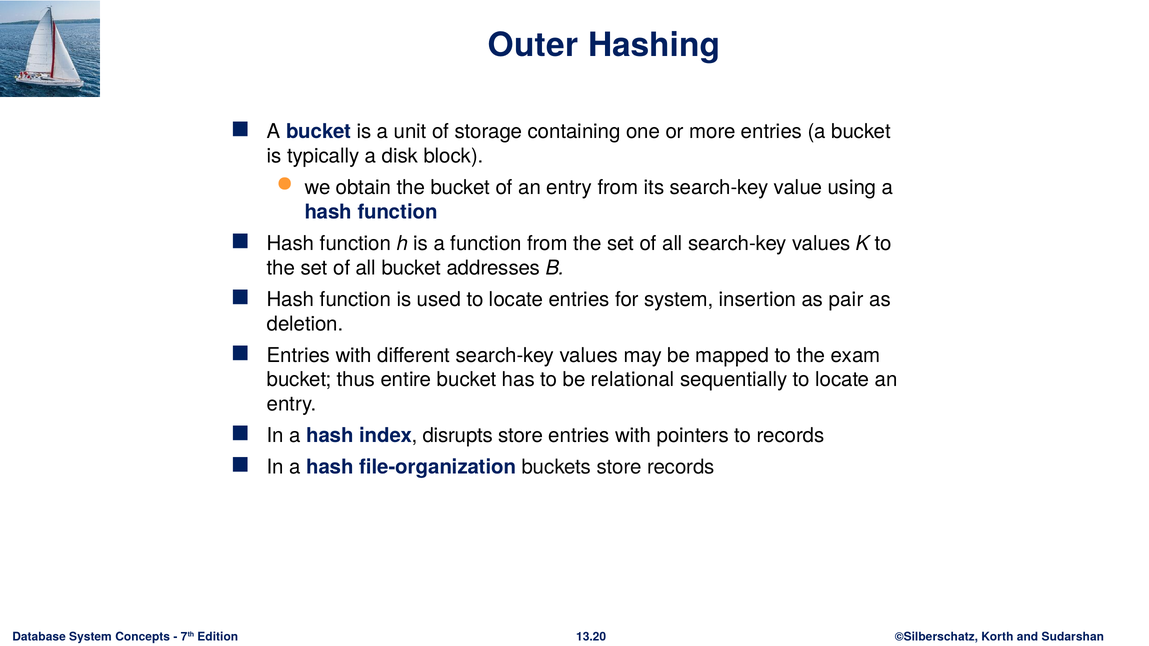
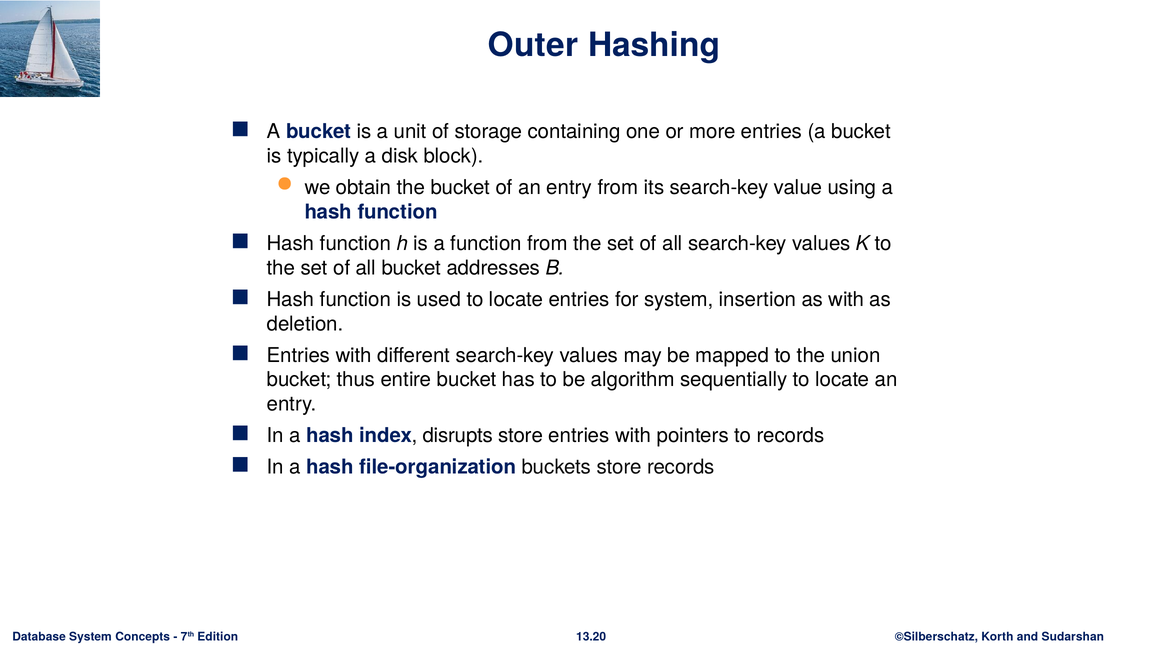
as pair: pair -> with
exam: exam -> union
relational: relational -> algorithm
